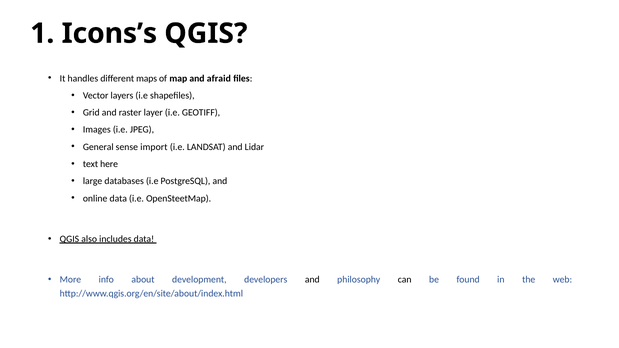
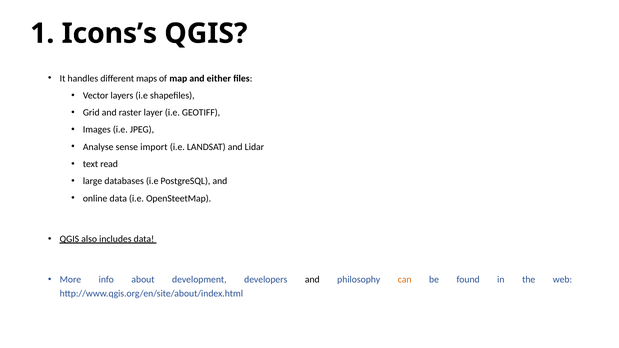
afraid: afraid -> either
General: General -> Analyse
here: here -> read
can colour: black -> orange
